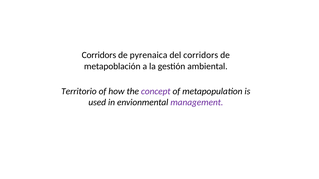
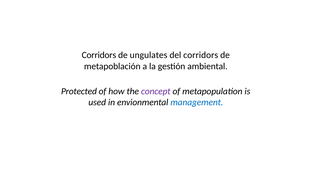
pyrenaica: pyrenaica -> ungulates
Territorio: Territorio -> Protected
management colour: purple -> blue
